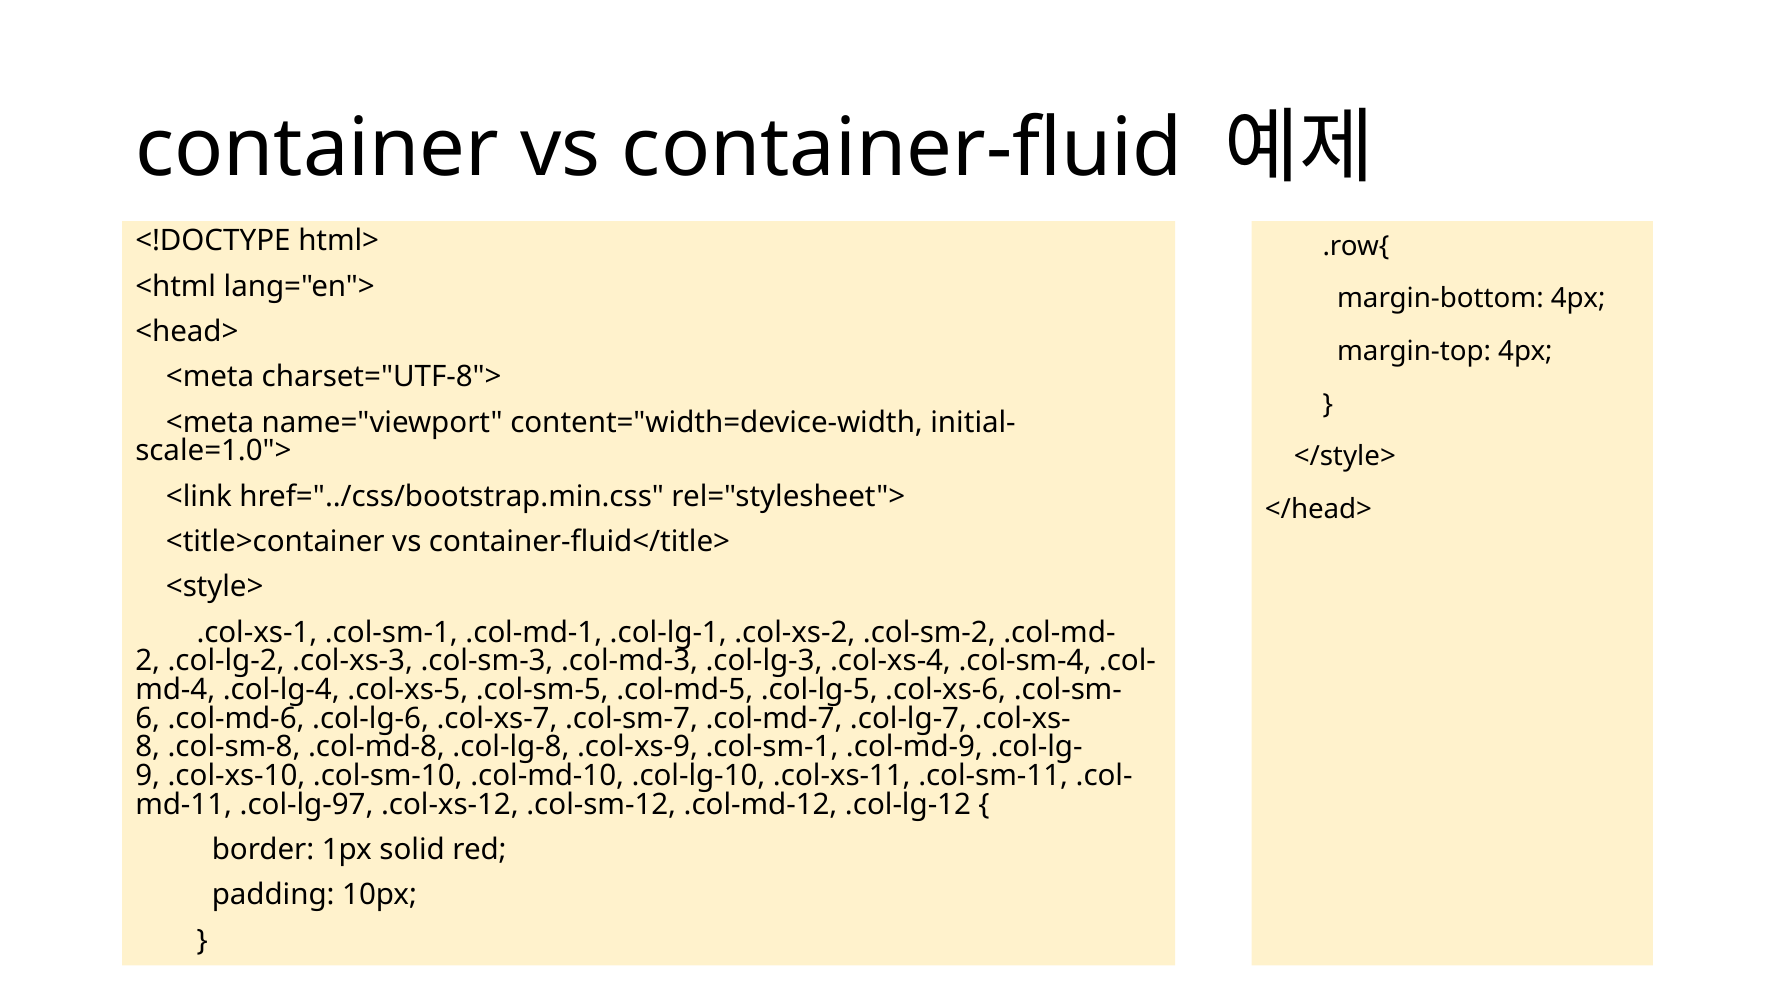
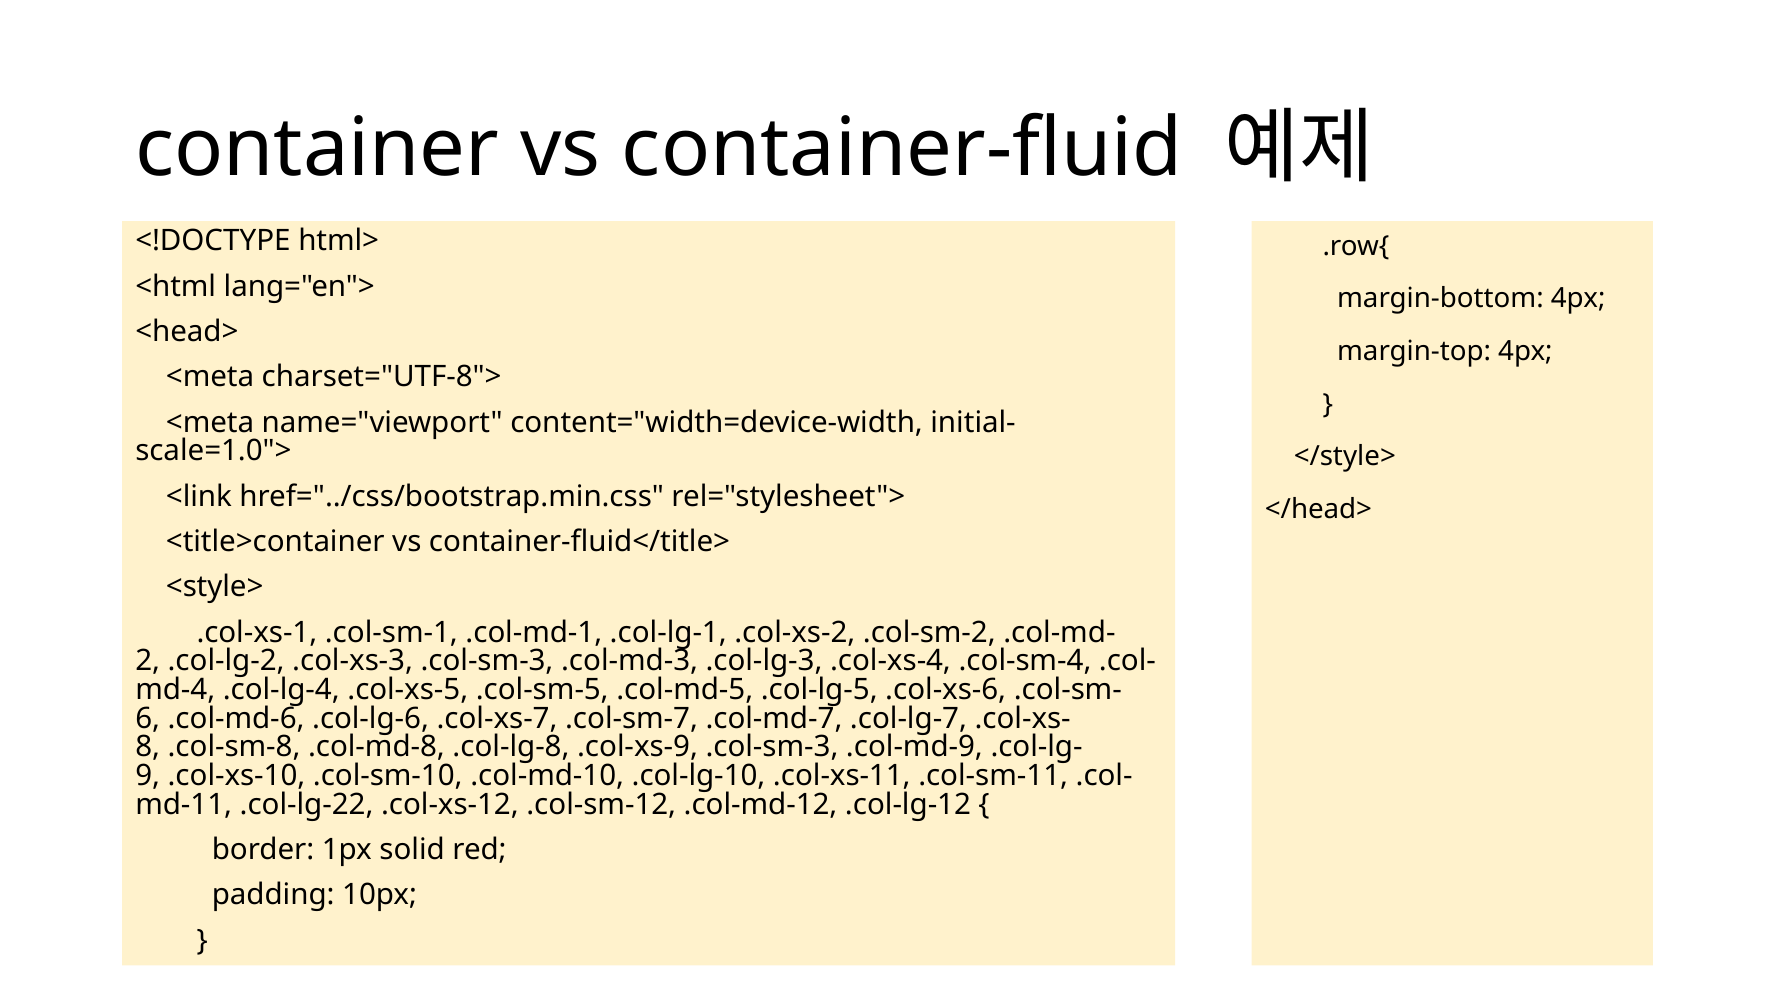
.col-xs-9 .col-sm-1: .col-sm-1 -> .col-sm-3
.col-lg-97: .col-lg-97 -> .col-lg-22
